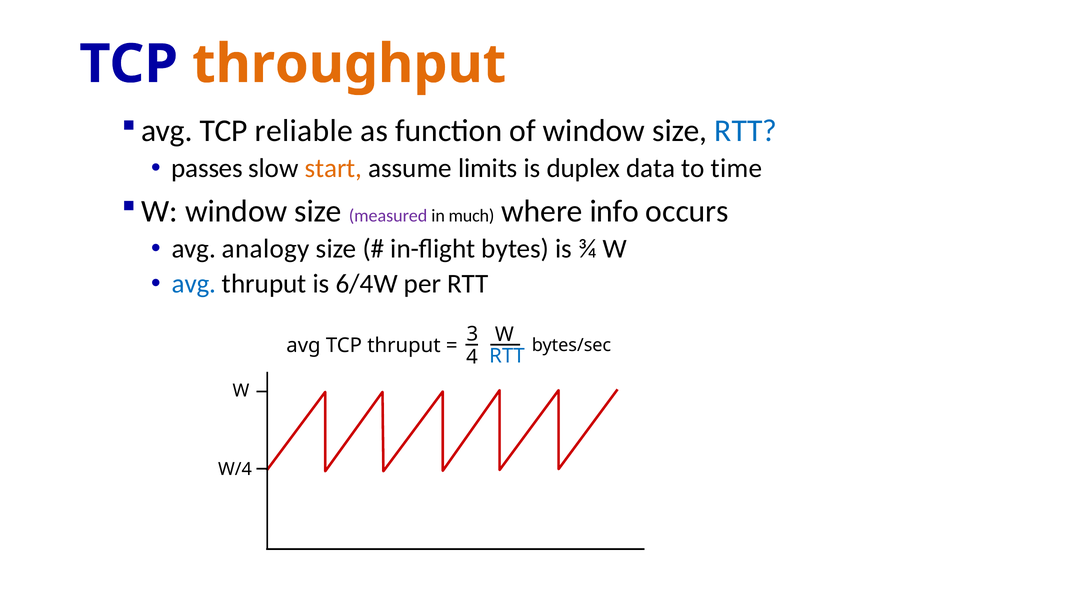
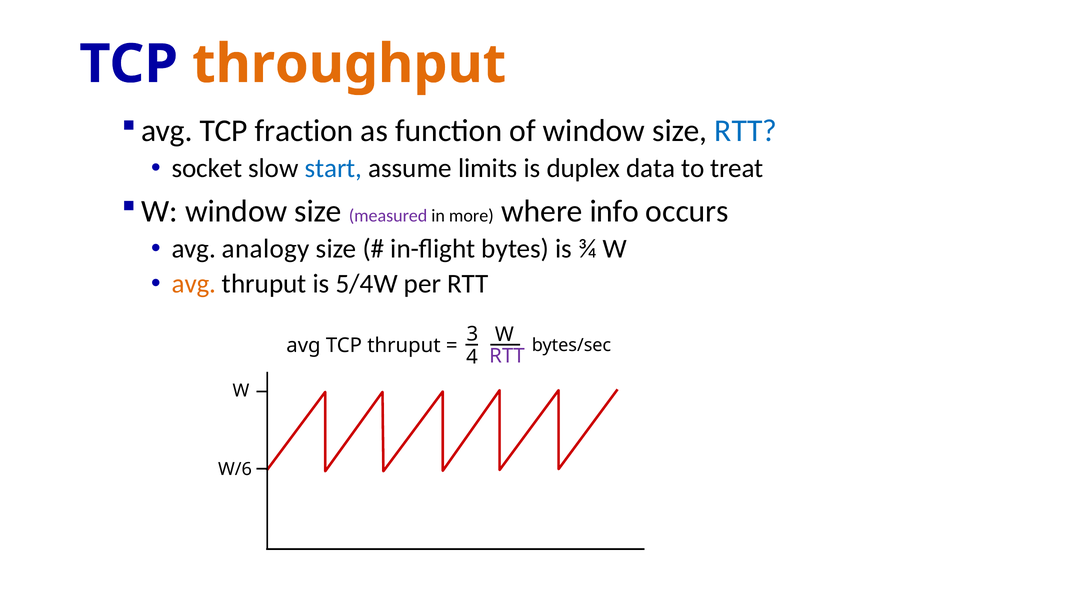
reliable: reliable -> fraction
passes: passes -> socket
start colour: orange -> blue
time: time -> treat
much: much -> more
avg at (194, 284) colour: blue -> orange
6/4W: 6/4W -> 5/4W
RTT at (507, 356) colour: blue -> purple
W/4: W/4 -> W/6
